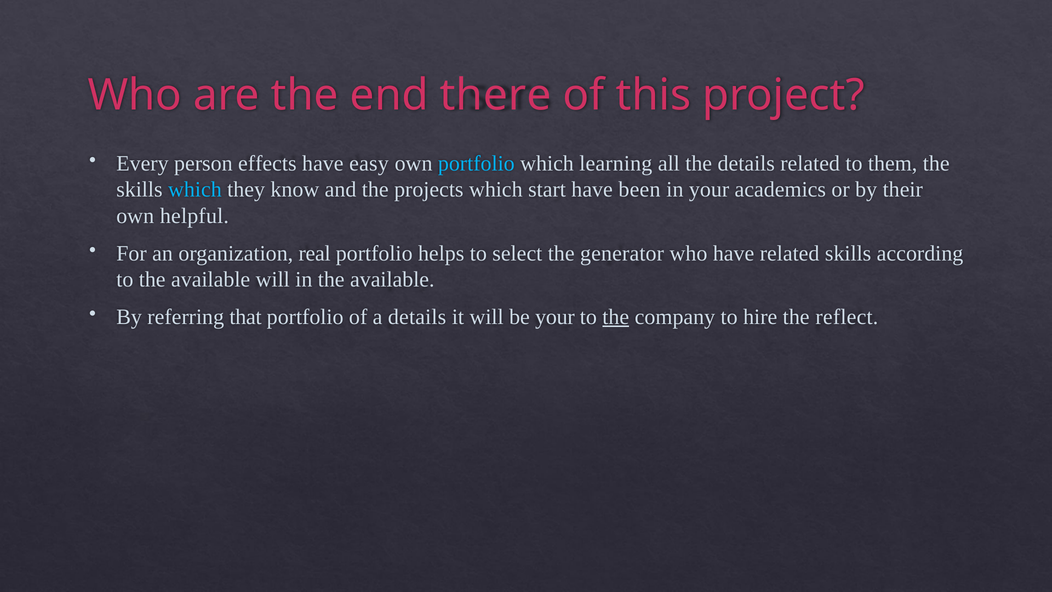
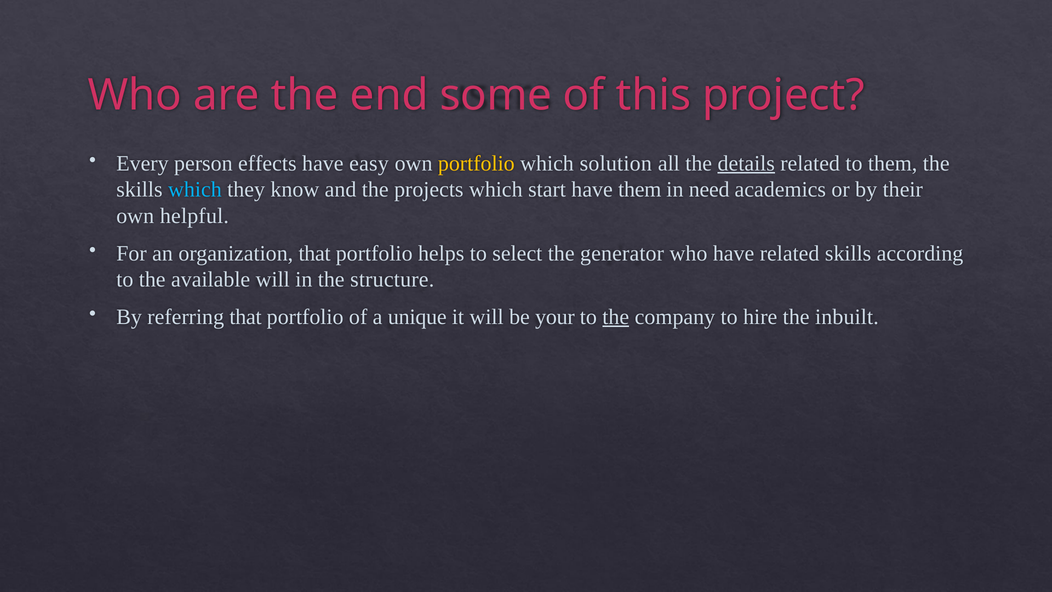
there: there -> some
portfolio at (476, 163) colour: light blue -> yellow
learning: learning -> solution
details at (746, 163) underline: none -> present
have been: been -> them
in your: your -> need
organization real: real -> that
in the available: available -> structure
a details: details -> unique
reflect: reflect -> inbuilt
